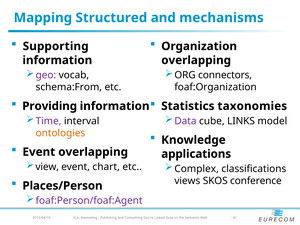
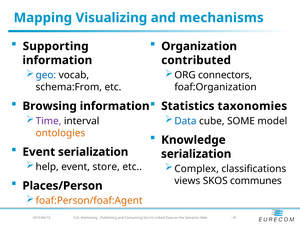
Structured: Structured -> Visualizing
overlapping at (196, 60): overlapping -> contributed
geo colour: purple -> blue
Providing: Providing -> Browsing
Data at (185, 121) colour: purple -> blue
LINKS: LINKS -> SOME
Event overlapping: overlapping -> serialization
applications at (196, 154): applications -> serialization
view: view -> help
chart: chart -> store
conference: conference -> communes
foaf:Person/foaf:Agent colour: purple -> orange
